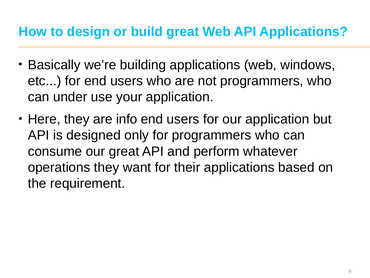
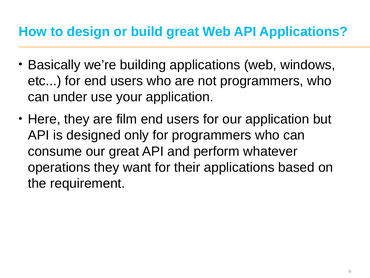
info: info -> film
